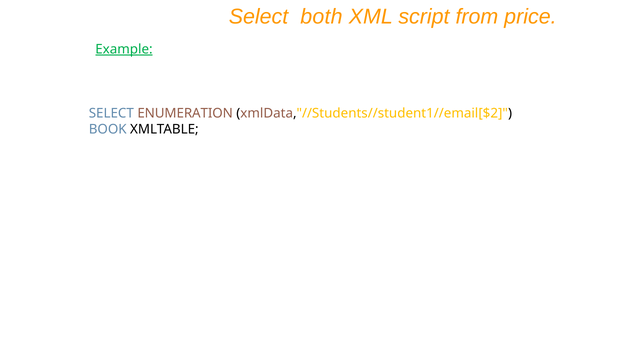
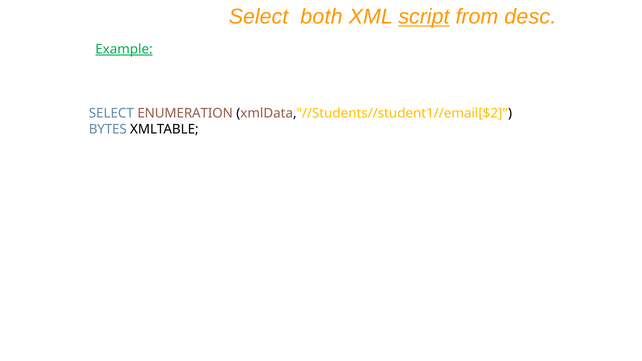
script underline: none -> present
price: price -> desc
BOOK: BOOK -> BYTES
